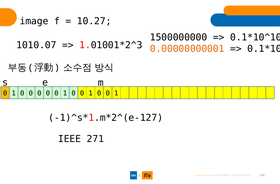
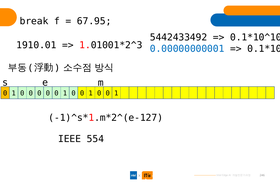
image: image -> break
10.27: 10.27 -> 67.95
1500000000: 1500000000 -> 5442433492
1010.07: 1010.07 -> 1910.01
0.00000000001 colour: orange -> blue
271: 271 -> 554
